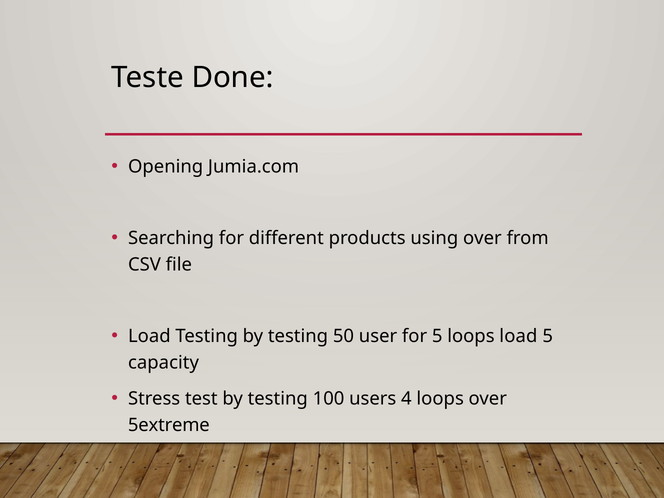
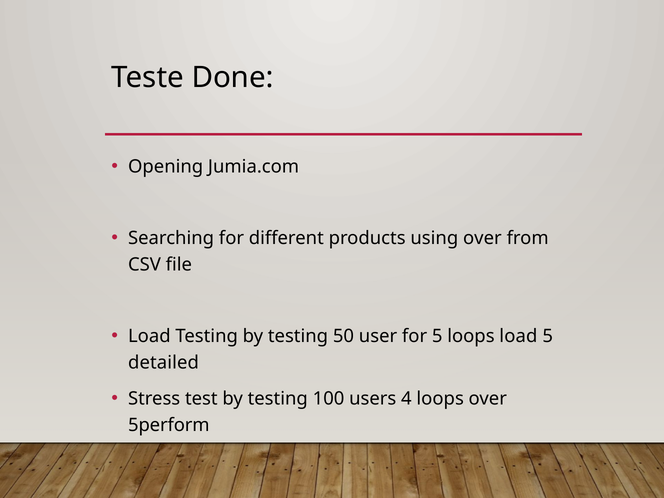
capacity: capacity -> detailed
5extreme: 5extreme -> 5perform
